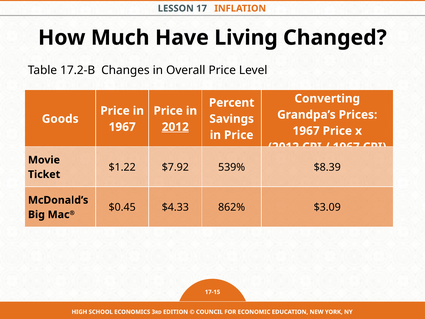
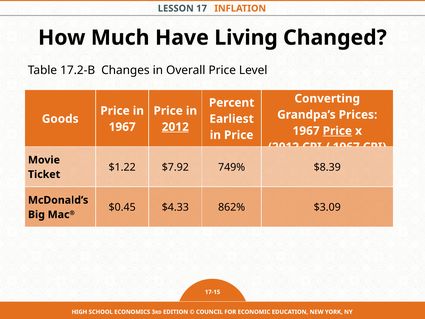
Savings: Savings -> Earliest
Price at (337, 131) underline: none -> present
539%: 539% -> 749%
